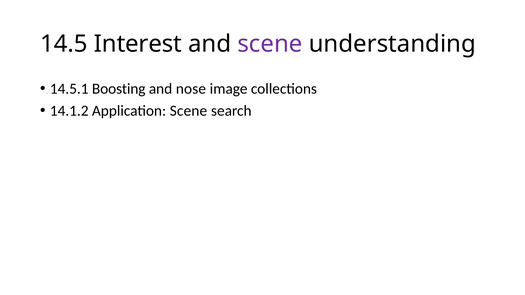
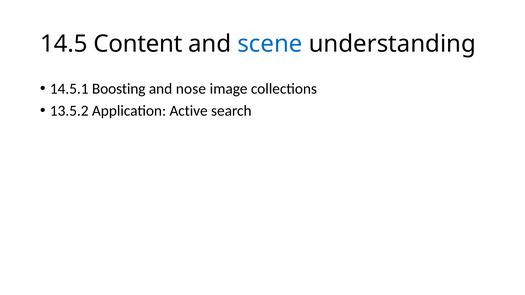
Interest: Interest -> Content
scene at (270, 44) colour: purple -> blue
14.1.2: 14.1.2 -> 13.5.2
Application Scene: Scene -> Active
